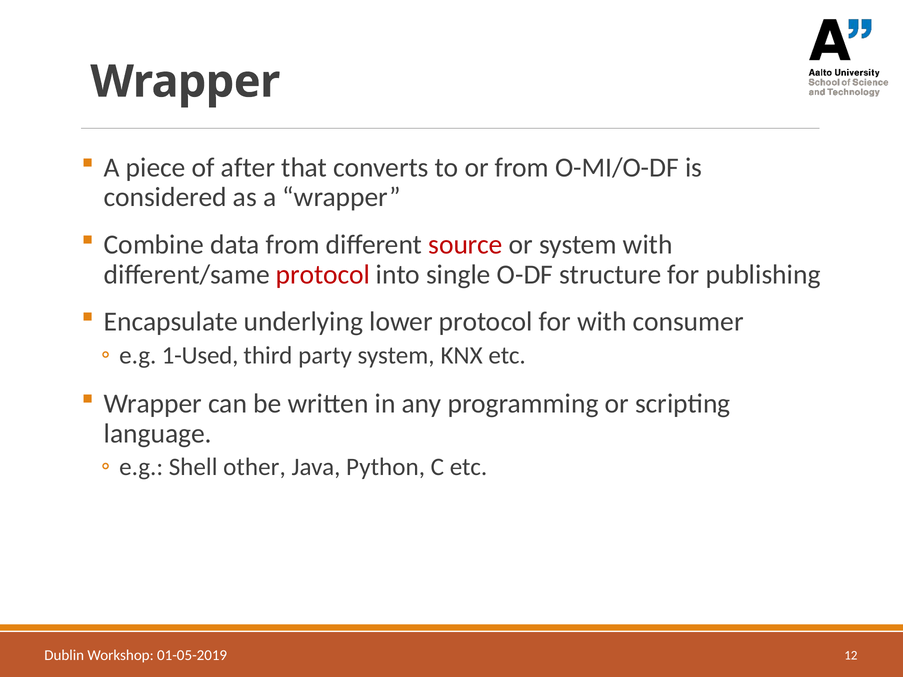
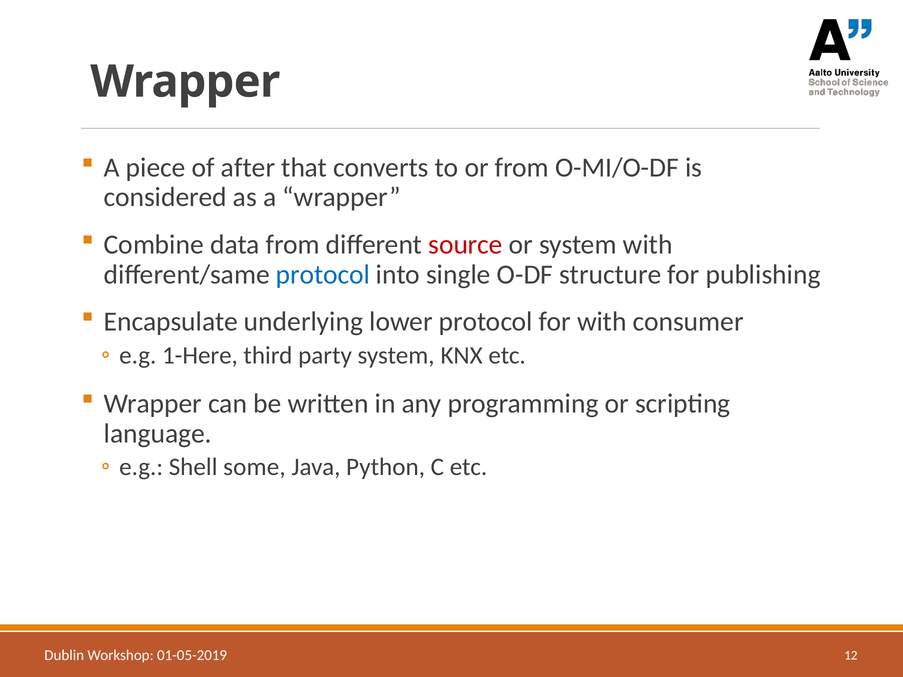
protocol at (323, 275) colour: red -> blue
1-Used: 1-Used -> 1-Here
other: other -> some
